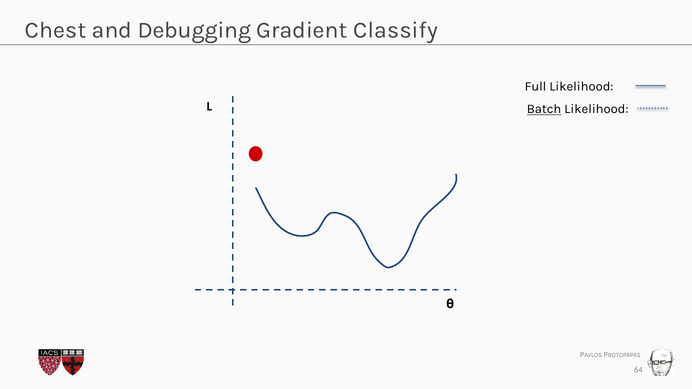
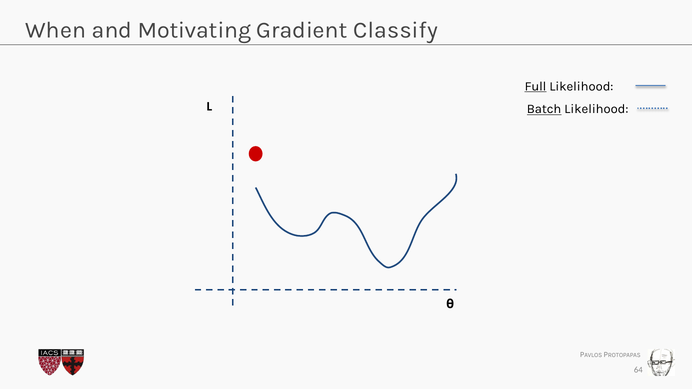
Chest: Chest -> When
Debugging: Debugging -> Motivating
Full underline: none -> present
